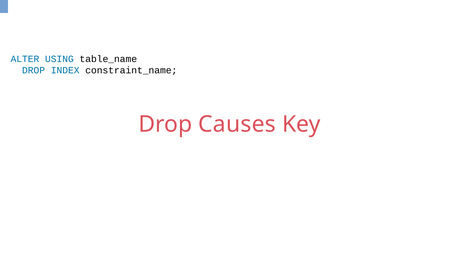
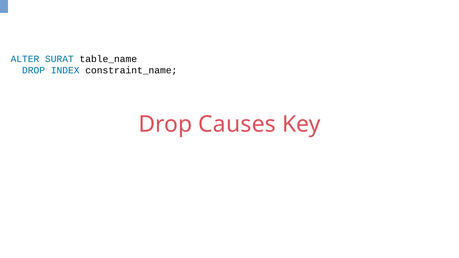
USING: USING -> SURAT
